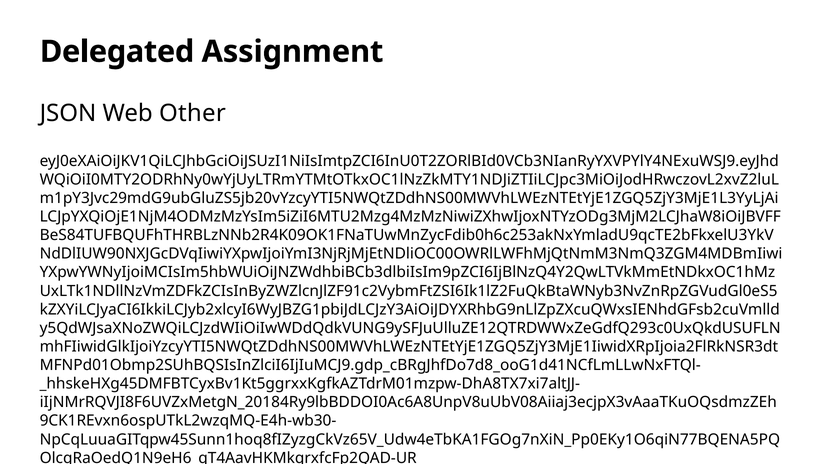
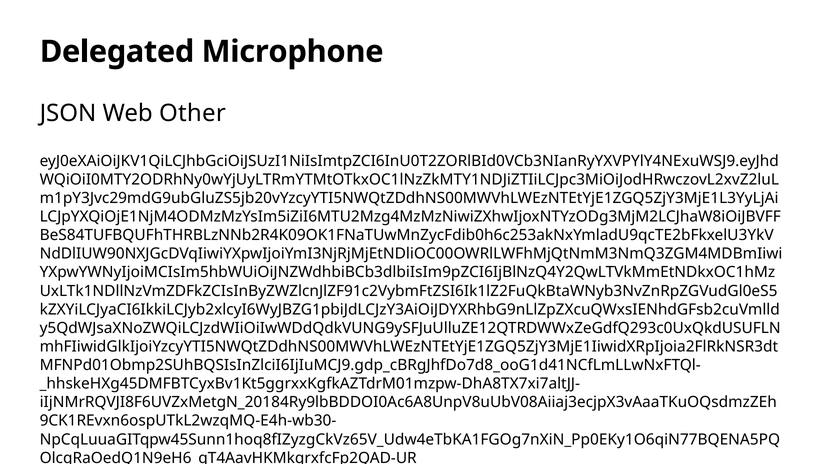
Assignment: Assignment -> Microphone
